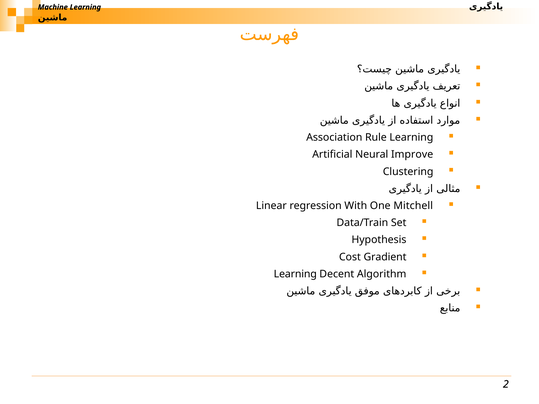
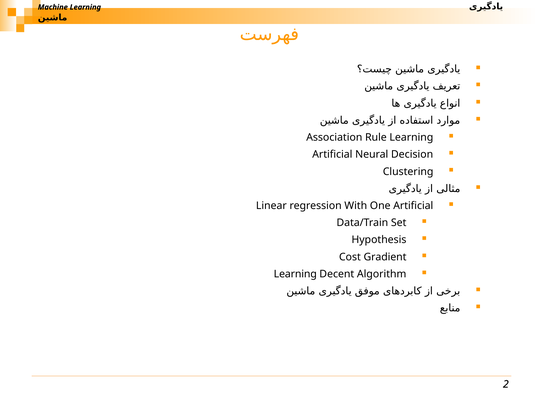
Improve: Improve -> Decision
One Mitchell: Mitchell -> Artificial
